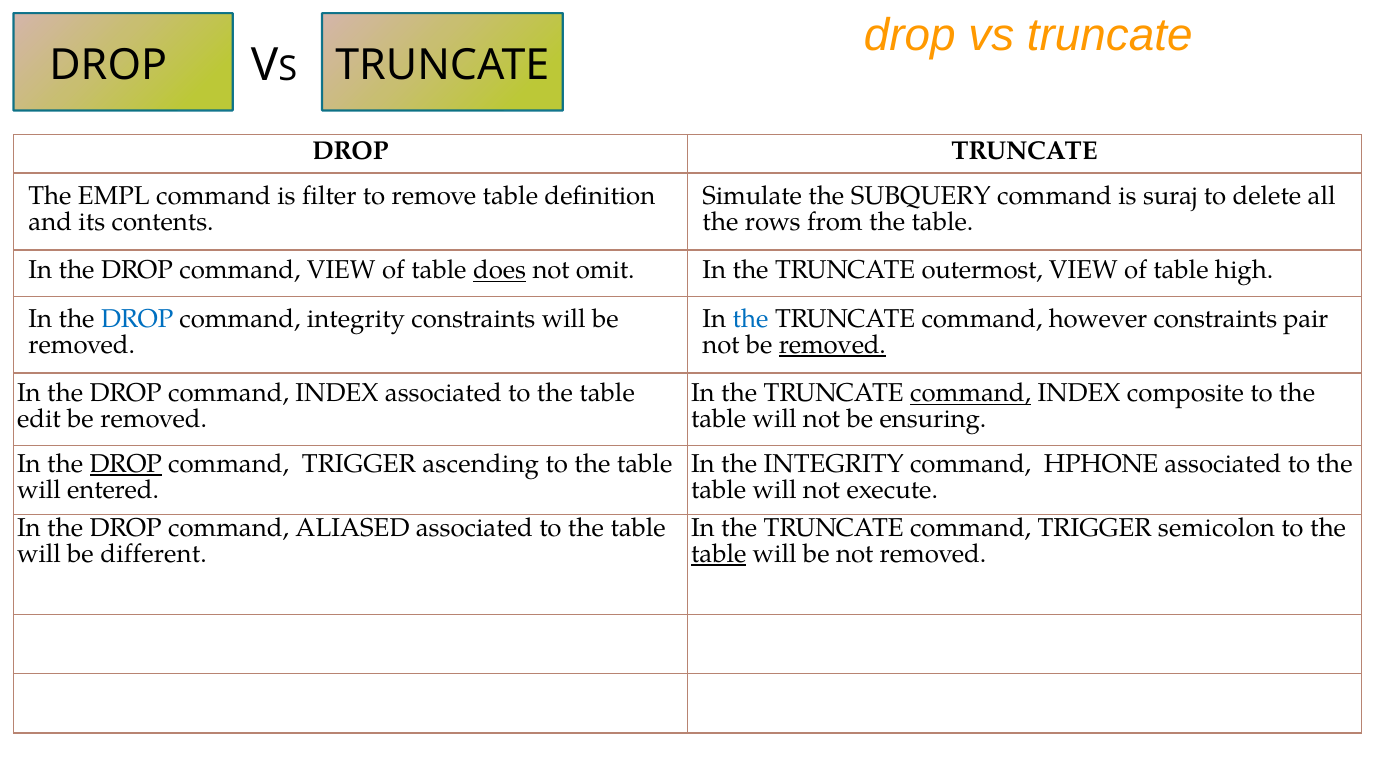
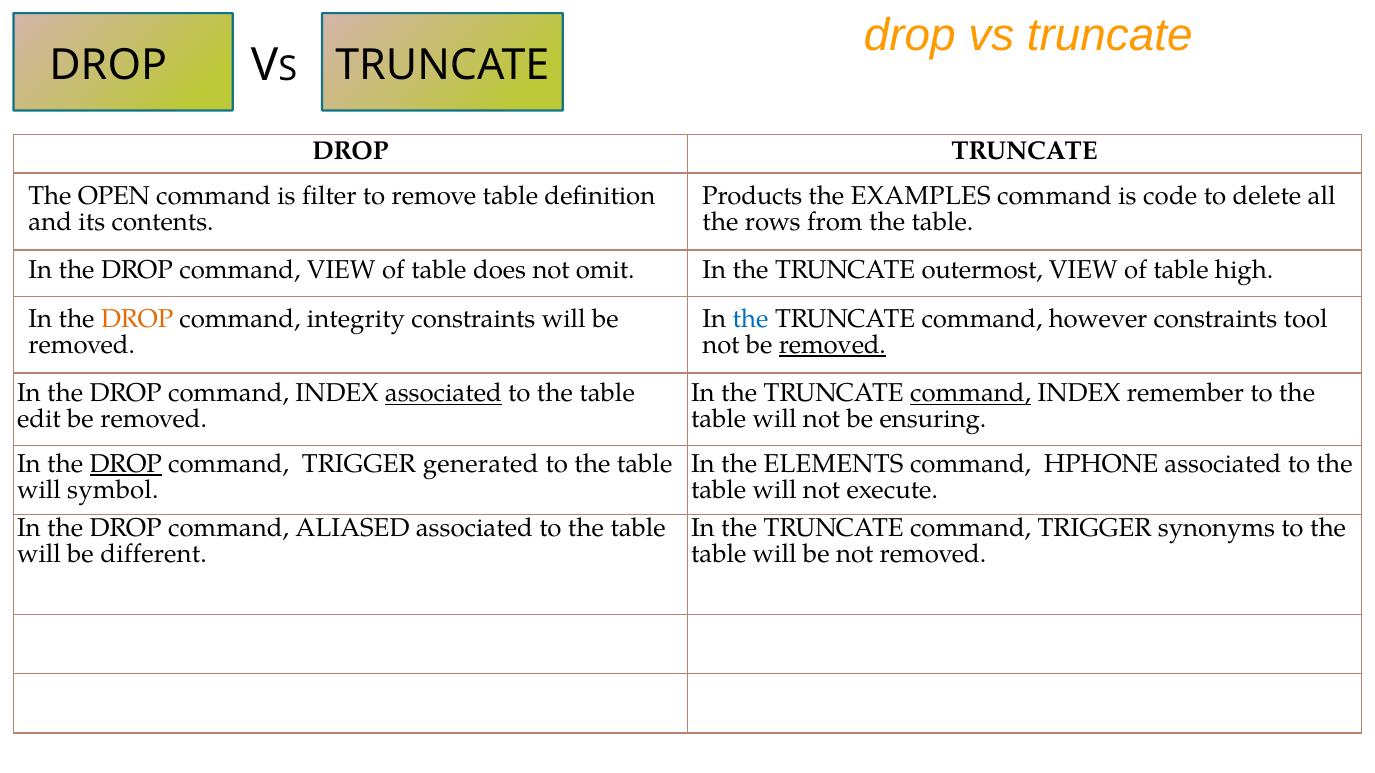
EMPL: EMPL -> OPEN
Simulate: Simulate -> Products
SUBQUERY: SUBQUERY -> EXAMPLES
suraj: suraj -> code
does underline: present -> none
DROP at (137, 319) colour: blue -> orange
pair: pair -> tool
associated at (443, 394) underline: none -> present
composite: composite -> remember
ascending: ascending -> generated
the INTEGRITY: INTEGRITY -> ELEMENTS
entered: entered -> symbol
semicolon: semicolon -> synonyms
table at (719, 554) underline: present -> none
